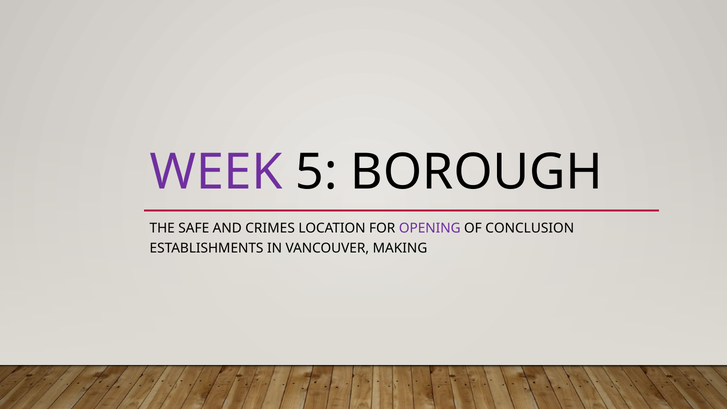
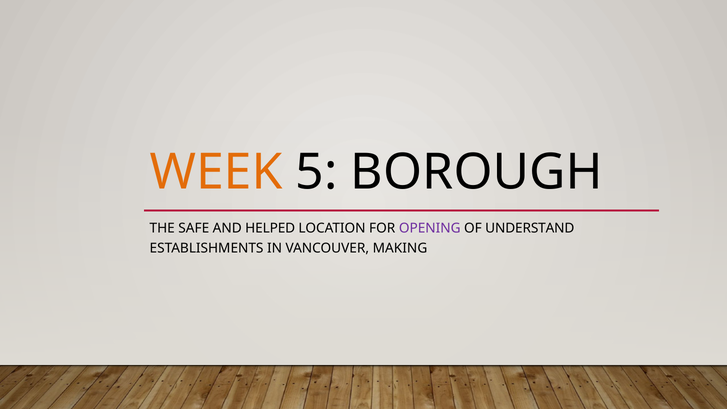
WEEK colour: purple -> orange
CRIMES: CRIMES -> HELPED
CONCLUSION: CONCLUSION -> UNDERSTAND
